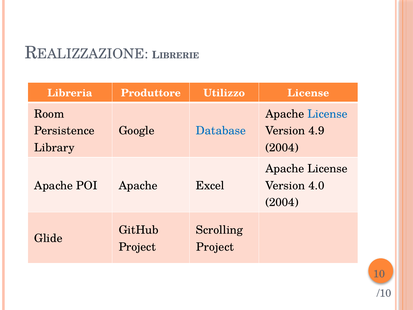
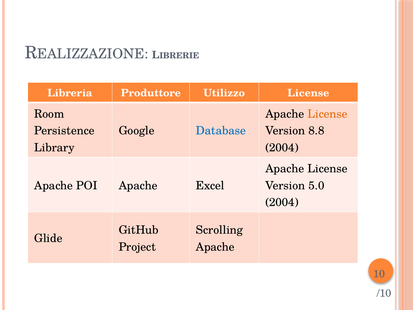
License at (328, 114) colour: blue -> orange
4.9: 4.9 -> 8.8
4.0: 4.0 -> 5.0
Project at (215, 247): Project -> Apache
